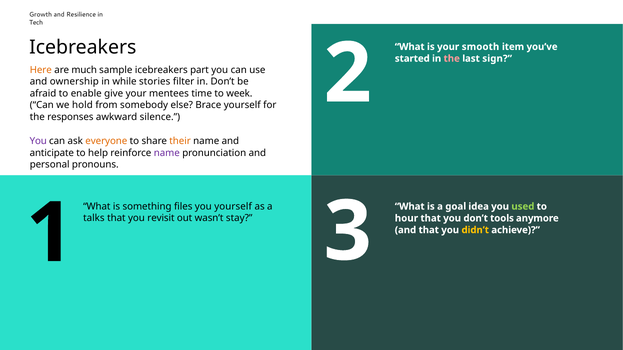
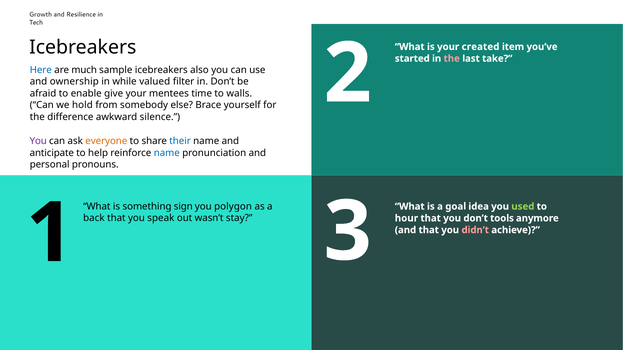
smooth: smooth -> created
sign: sign -> take
Here colour: orange -> blue
part: part -> also
stories: stories -> valued
week: week -> walls
responses: responses -> difference
their colour: orange -> blue
name at (167, 153) colour: purple -> blue
files: files -> sign
you yourself: yourself -> polygon
talks: talks -> back
revisit: revisit -> speak
didn’t colour: yellow -> pink
